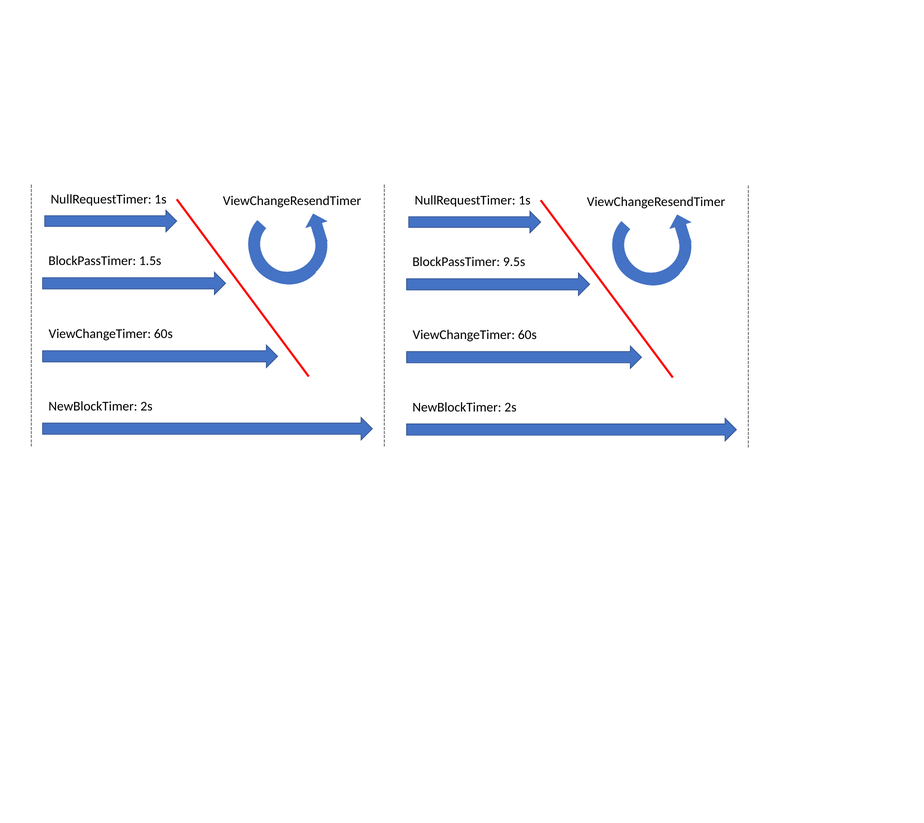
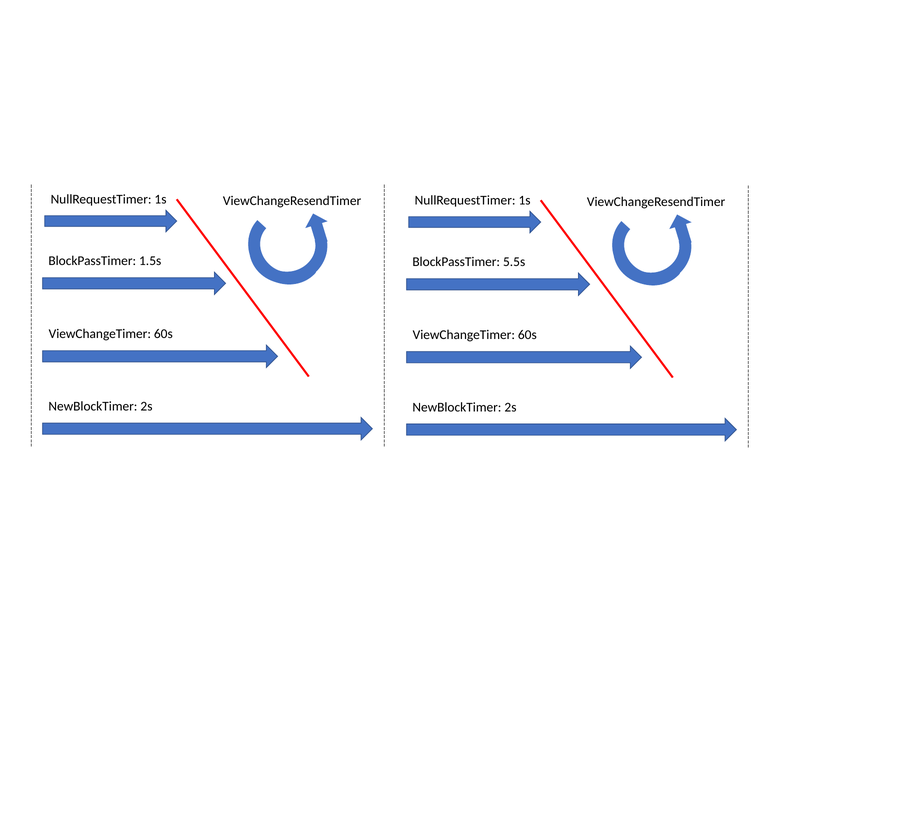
9.5s: 9.5s -> 5.5s
